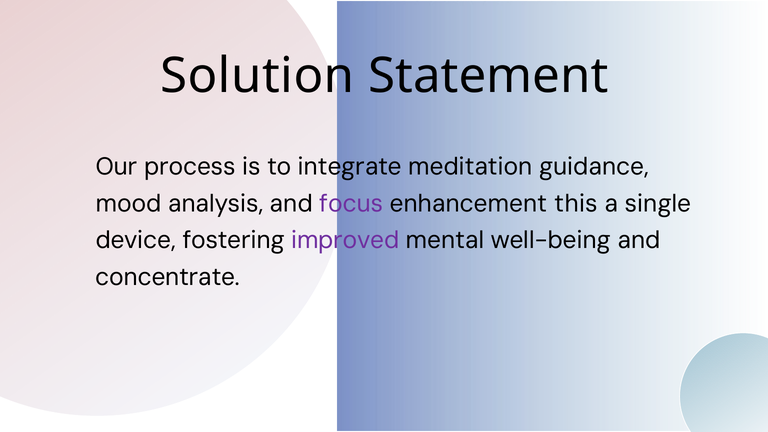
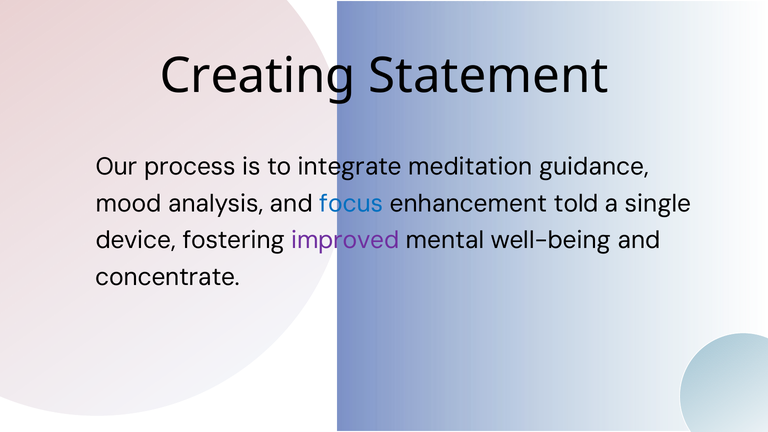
Solution: Solution -> Creating
focus colour: purple -> blue
this: this -> told
